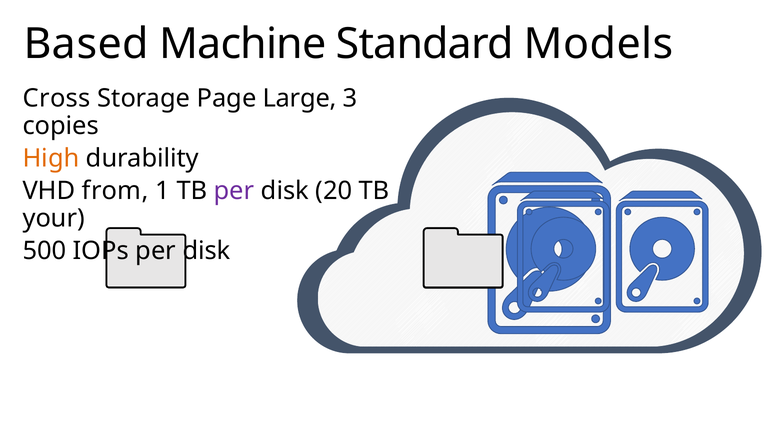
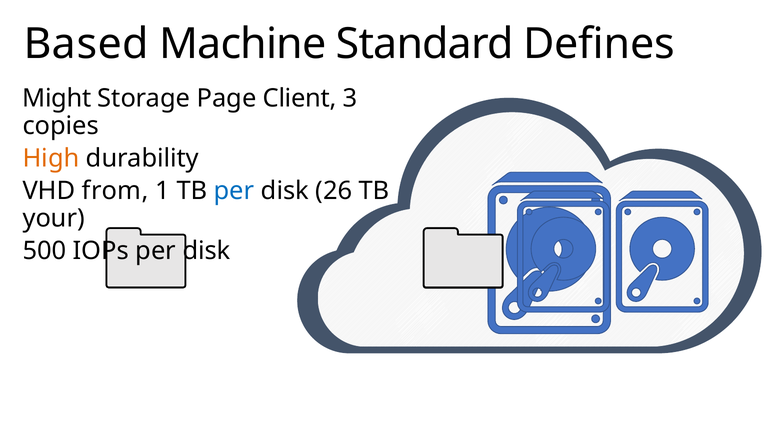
Models: Models -> Defines
Cross: Cross -> Might
Large: Large -> Client
per at (234, 191) colour: purple -> blue
20: 20 -> 26
